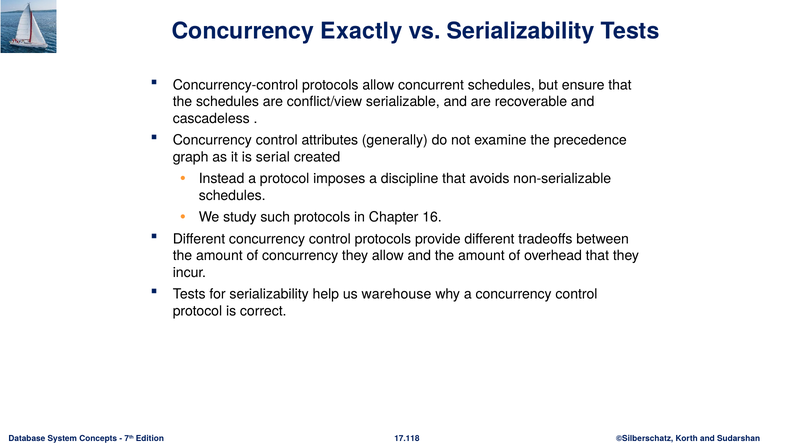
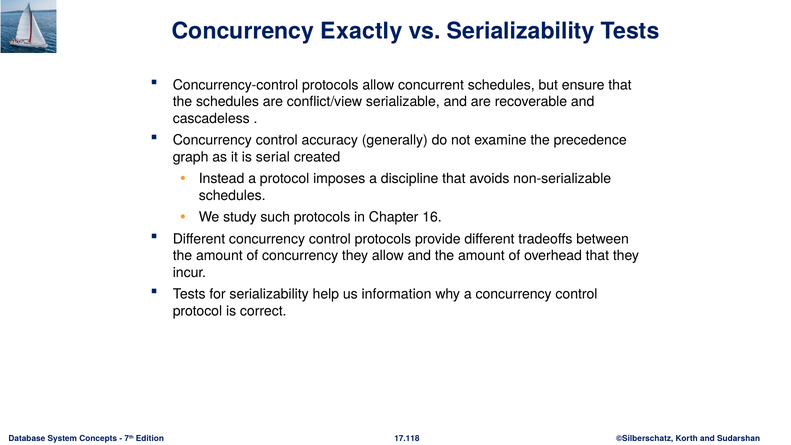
attributes: attributes -> accuracy
warehouse: warehouse -> information
